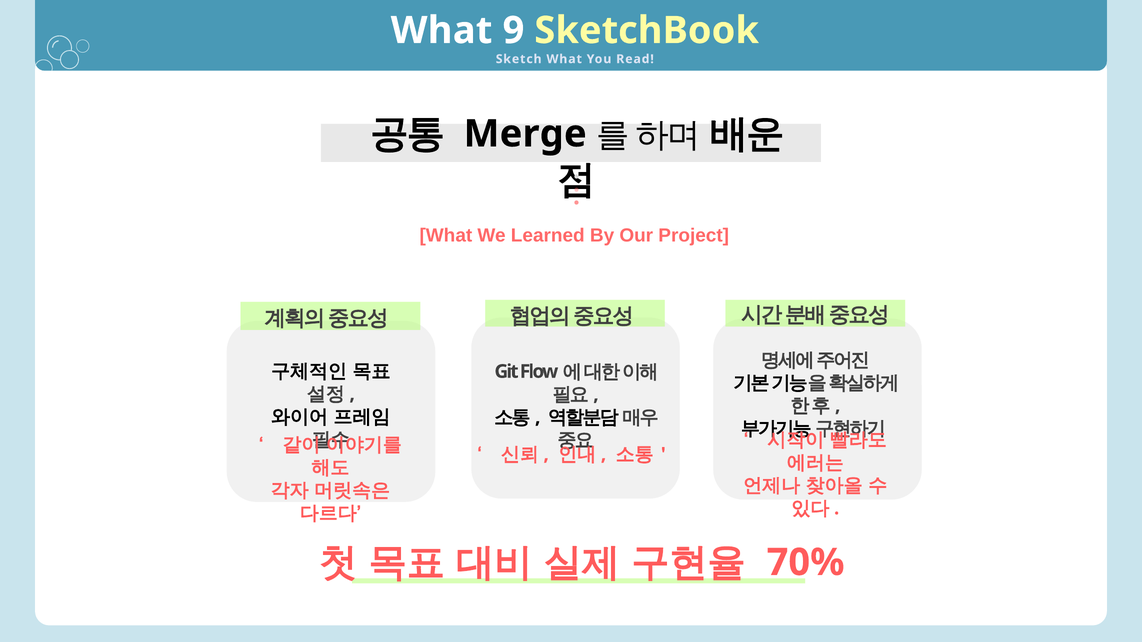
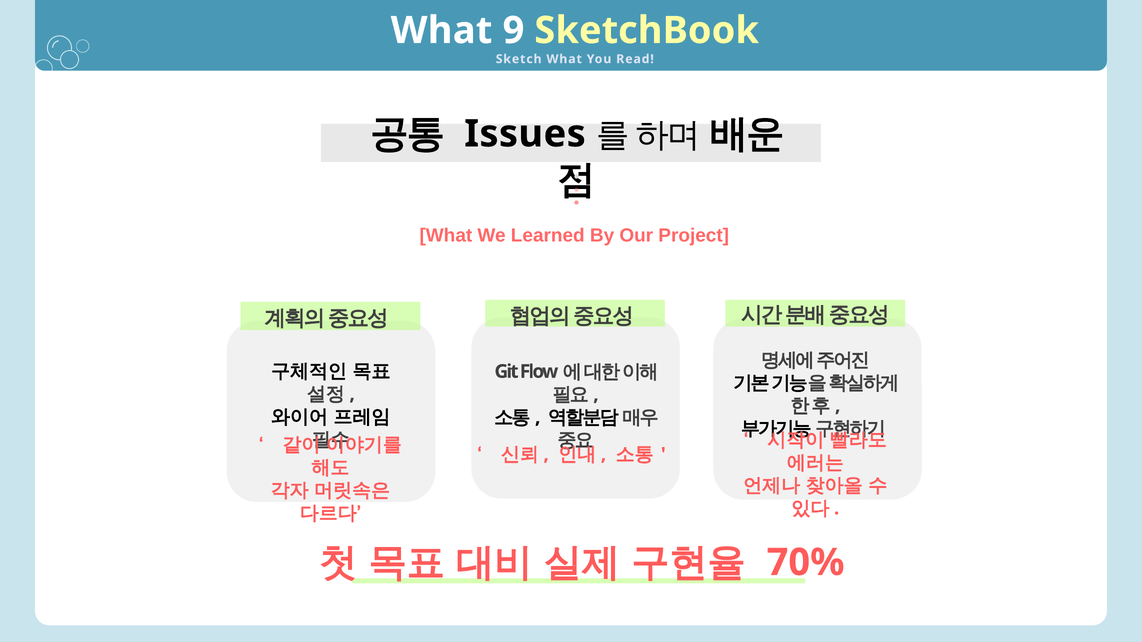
Merge: Merge -> Issues
